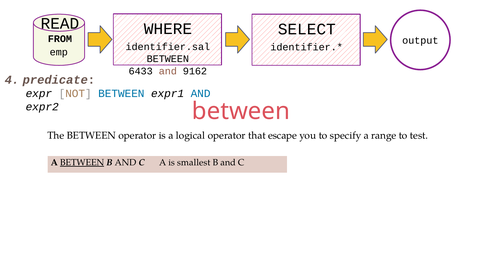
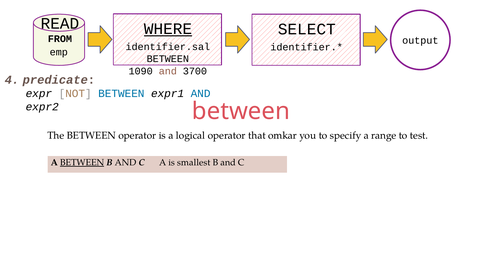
WHERE underline: none -> present
6433: 6433 -> 1090
9162: 9162 -> 3700
escape: escape -> omkar
